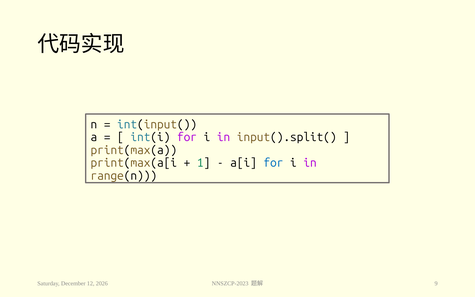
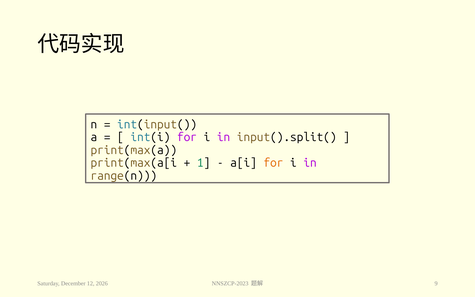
for at (273, 163) colour: blue -> orange
